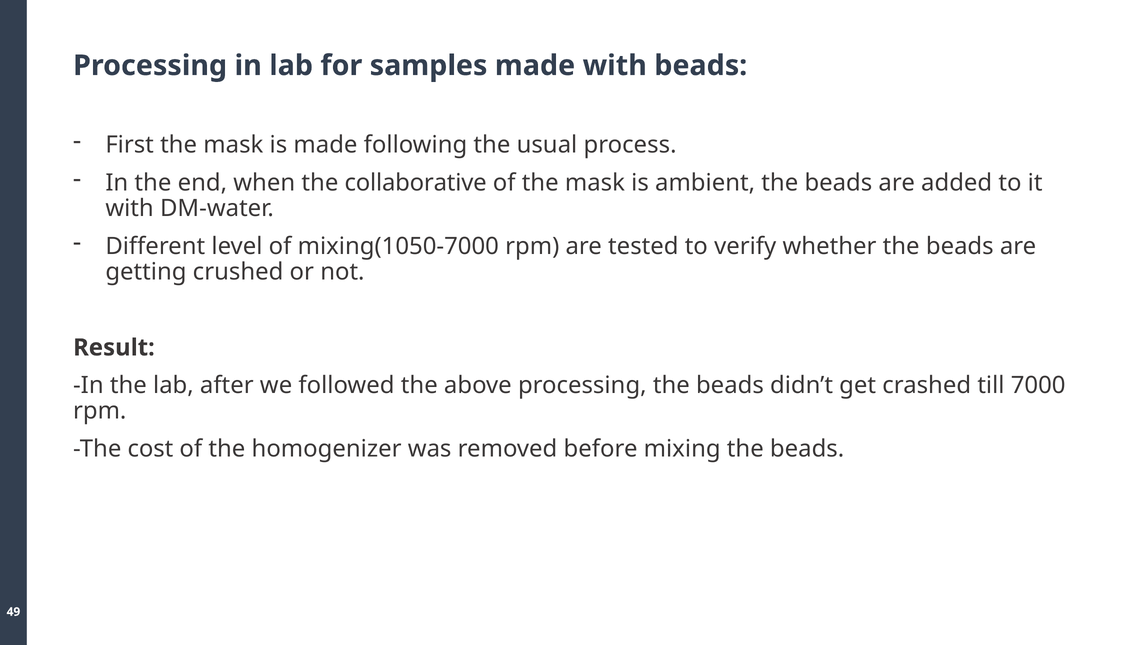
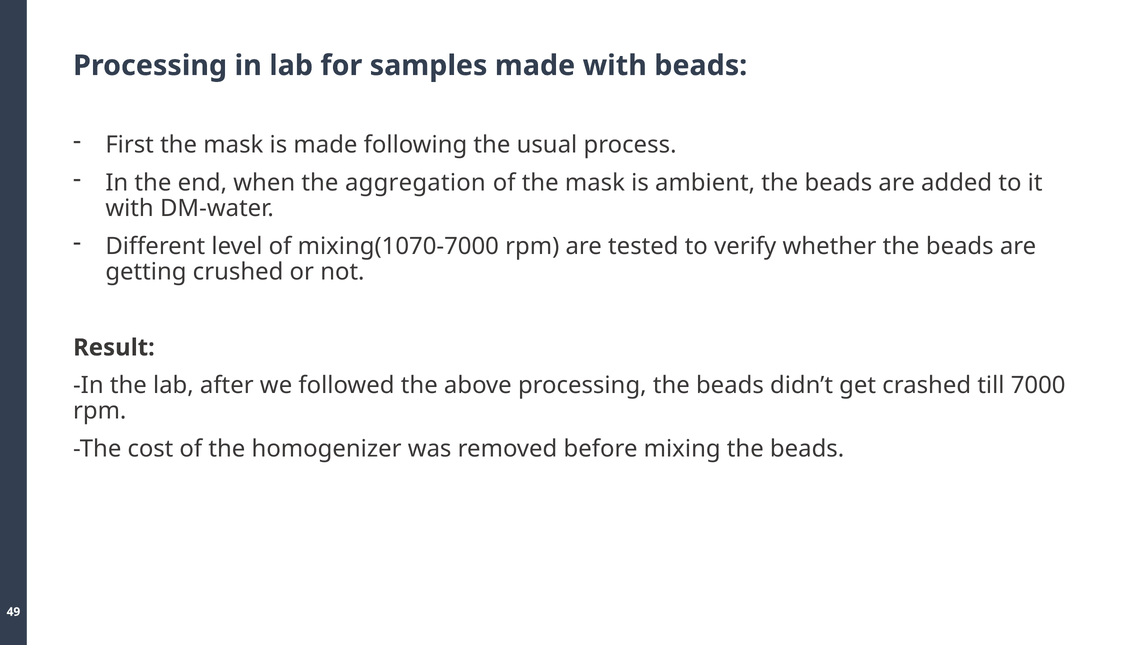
collaborative: collaborative -> aggregation
mixing(1050-7000: mixing(1050-7000 -> mixing(1070-7000
